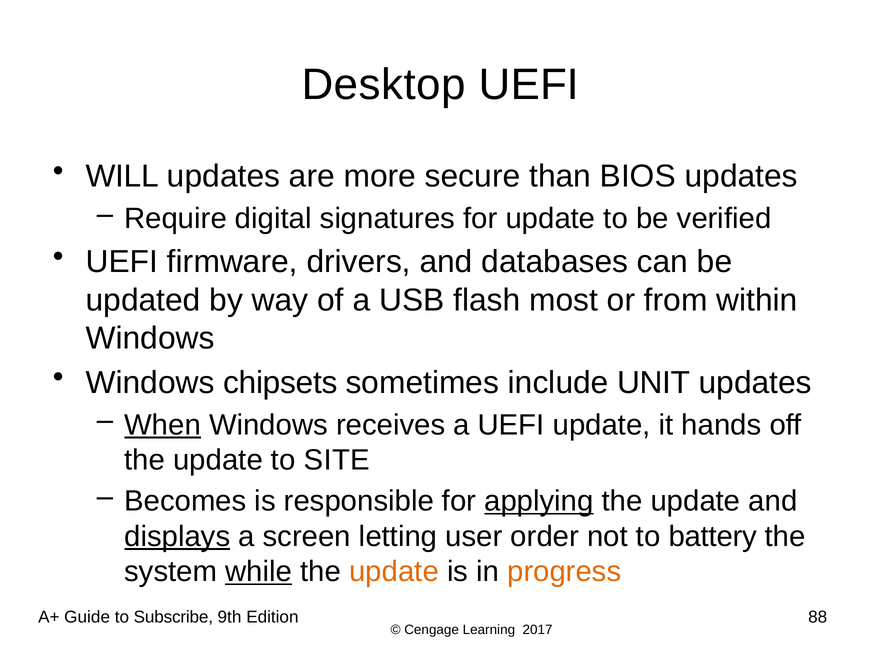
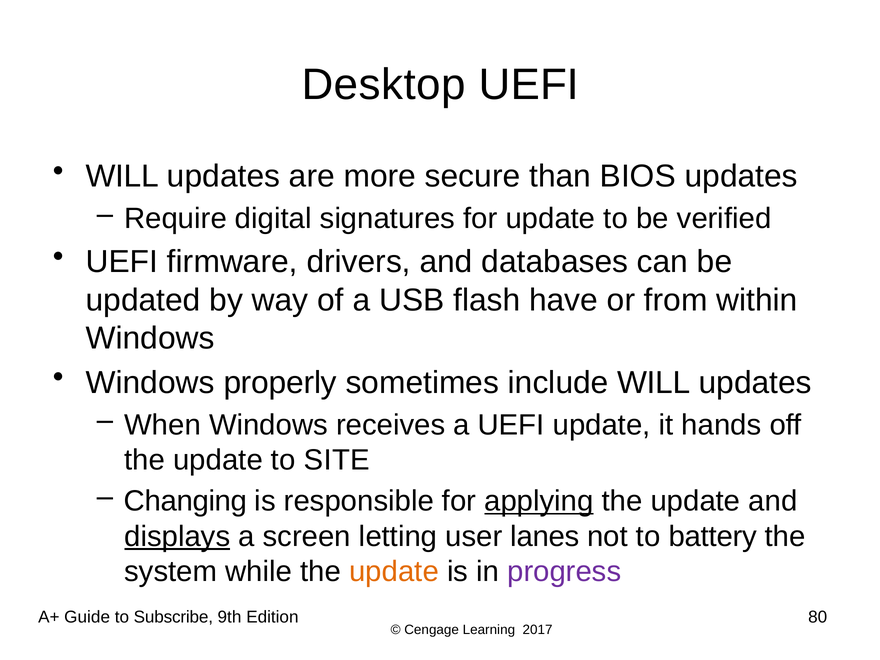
most: most -> have
chipsets: chipsets -> properly
include UNIT: UNIT -> WILL
When underline: present -> none
Becomes: Becomes -> Changing
order: order -> lanes
while underline: present -> none
progress colour: orange -> purple
88: 88 -> 80
